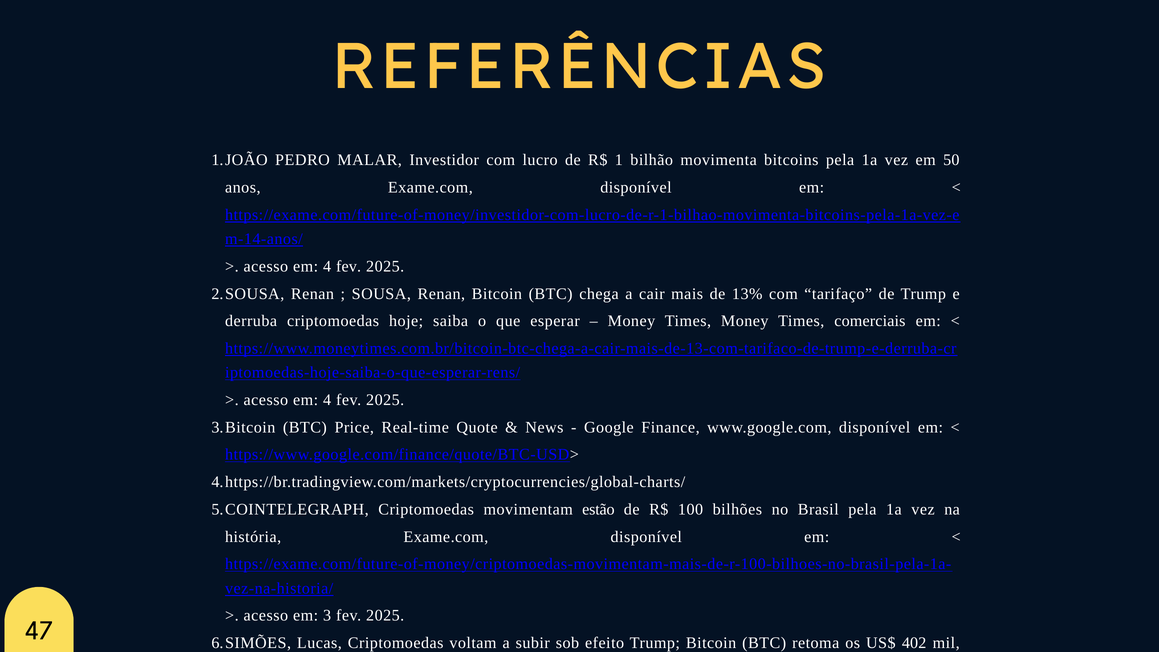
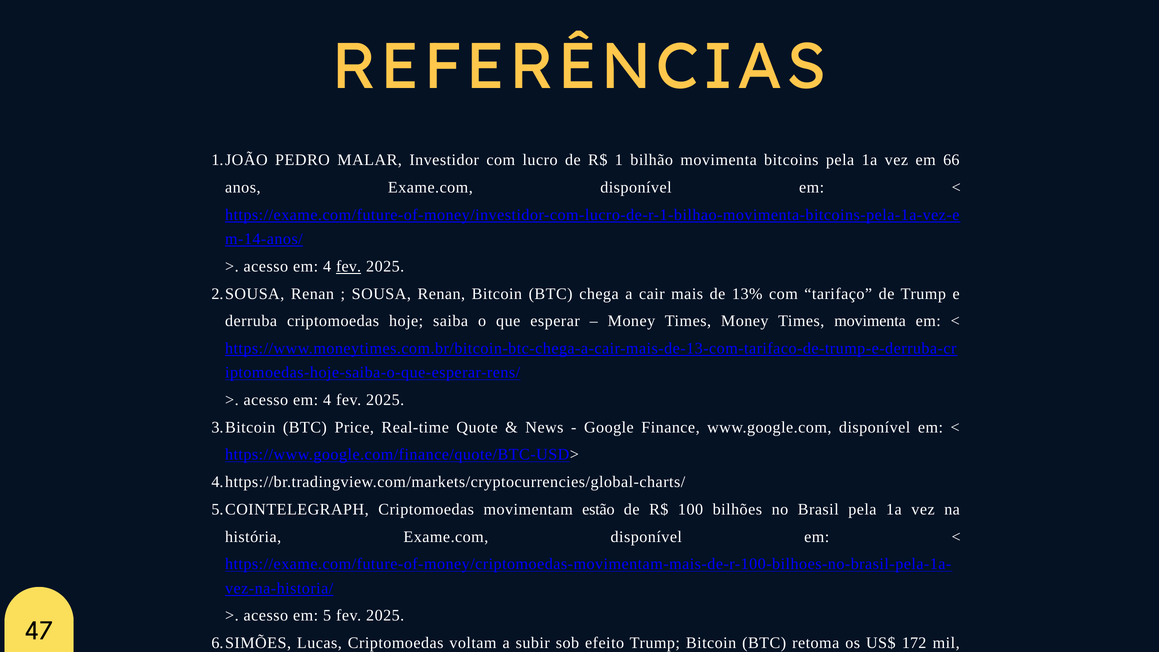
50: 50 -> 66
fev at (349, 266) underline: none -> present
Times comerciais: comerciais -> movimenta
3: 3 -> 5
402: 402 -> 172
